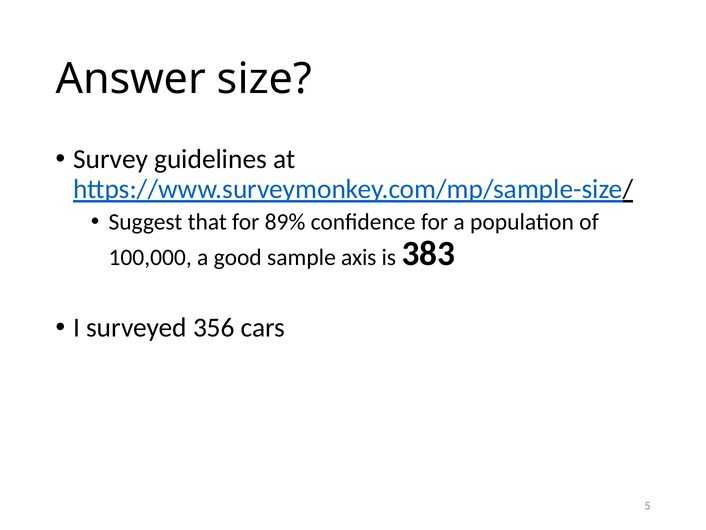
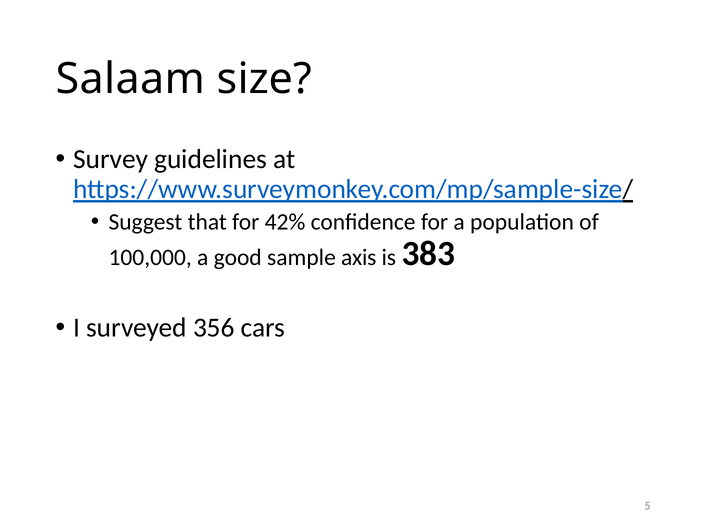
Answer: Answer -> Salaam
89%: 89% -> 42%
